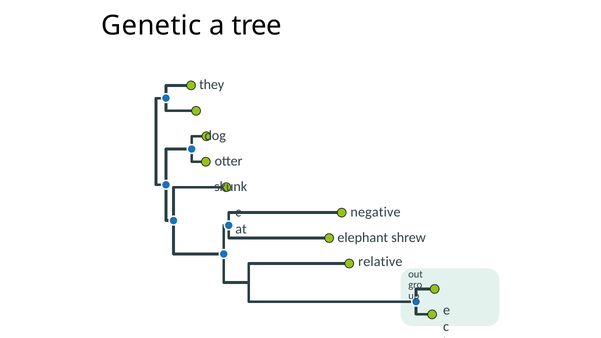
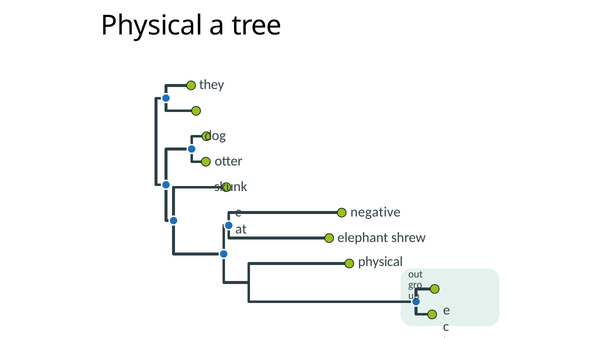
Genetic at (151, 26): Genetic -> Physical
relative at (380, 262): relative -> physical
